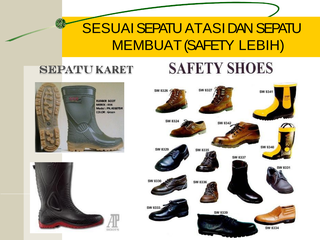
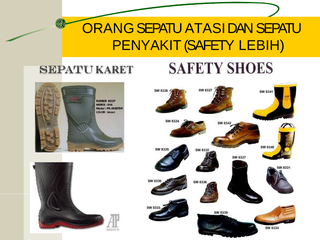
SESUAI: SESUAI -> ORANG
MEMBUAT: MEMBUAT -> PENYAKIT
